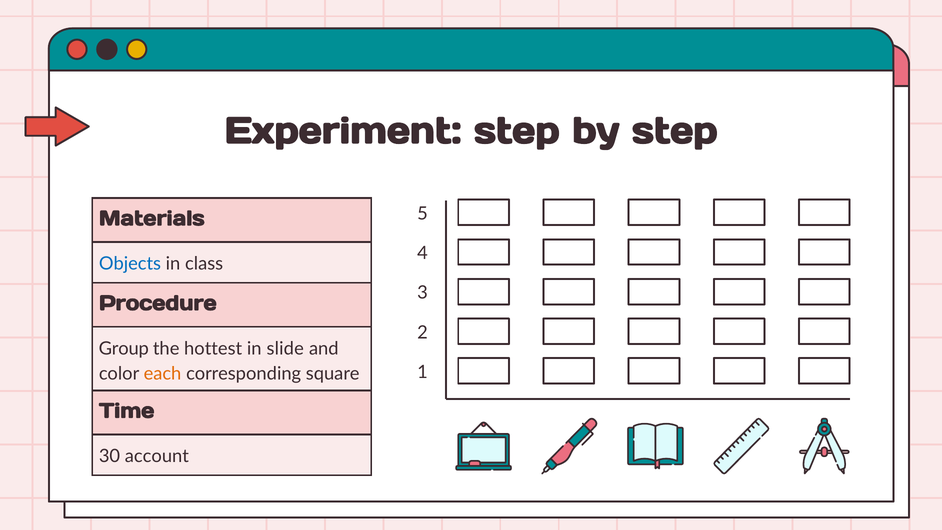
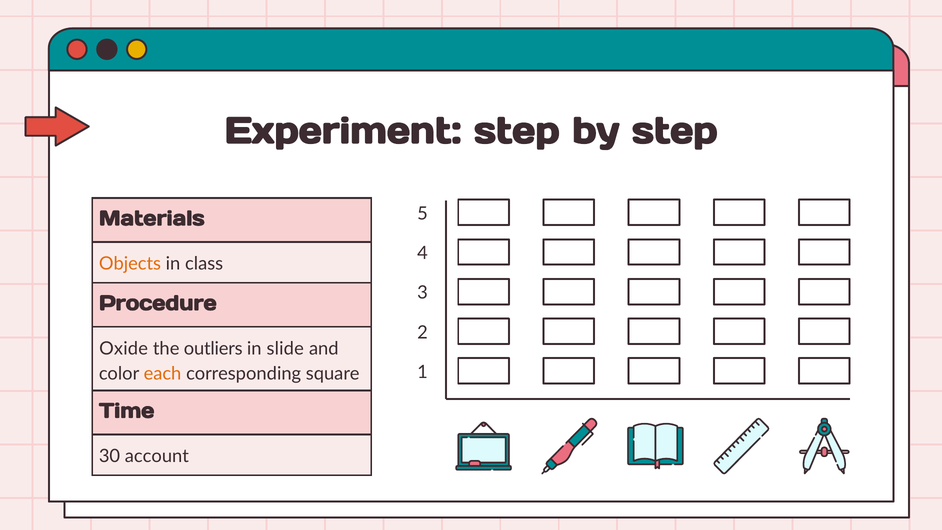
Objects colour: blue -> orange
Group: Group -> Oxide
hottest: hottest -> outliers
